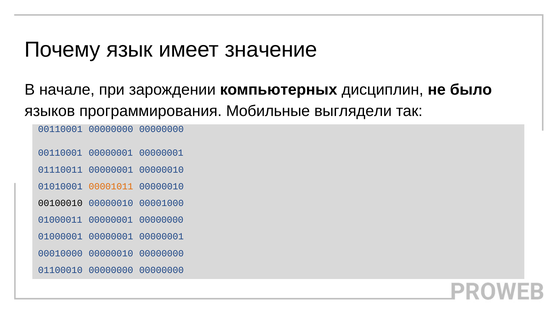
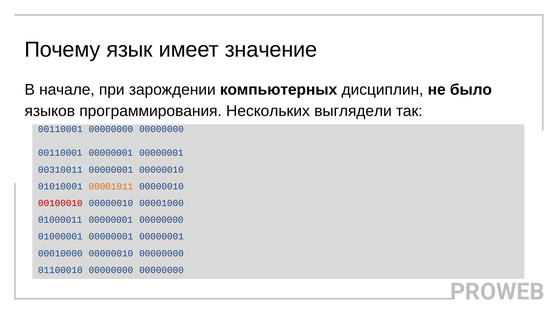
Мобильные: Мобильные -> Нескольких
01110011: 01110011 -> 00310011
00100010 colour: black -> red
